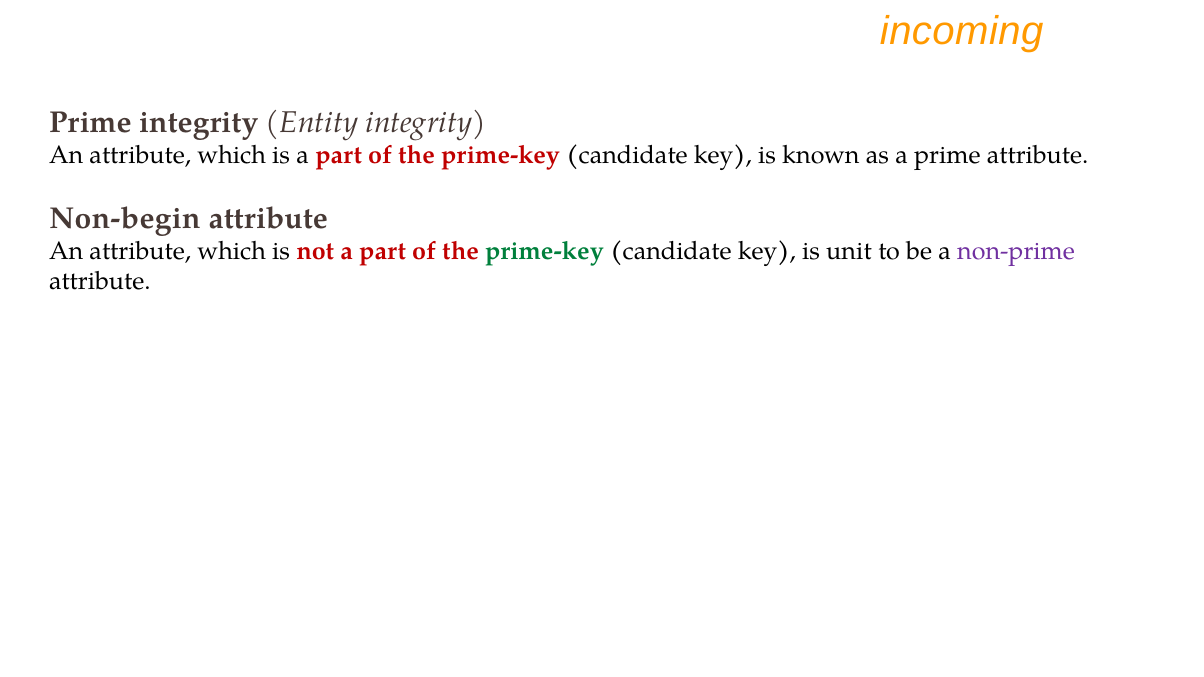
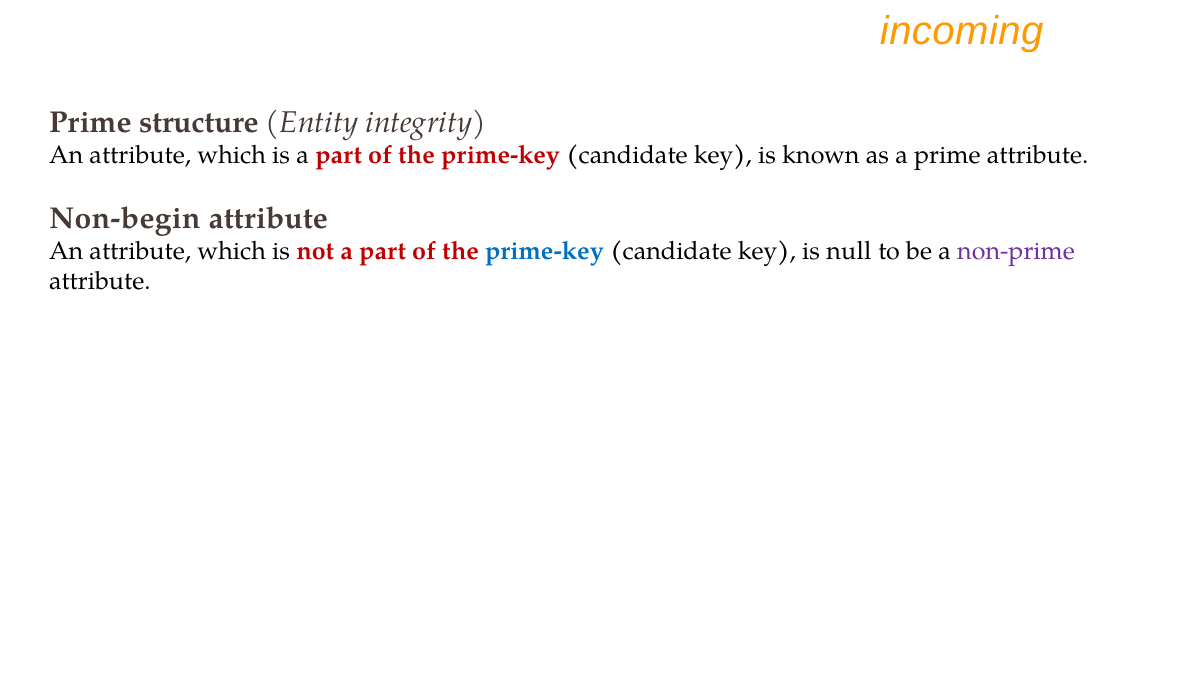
Prime integrity: integrity -> structure
prime-key at (544, 252) colour: green -> blue
unit: unit -> null
